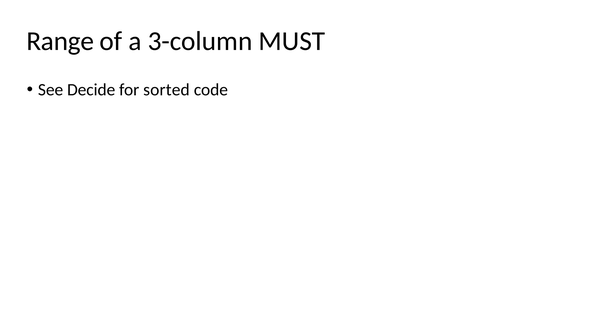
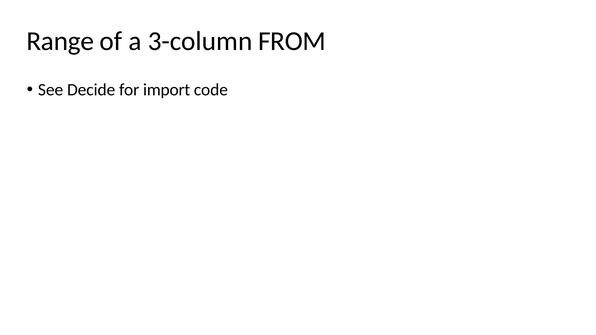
MUST: MUST -> FROM
sorted: sorted -> import
